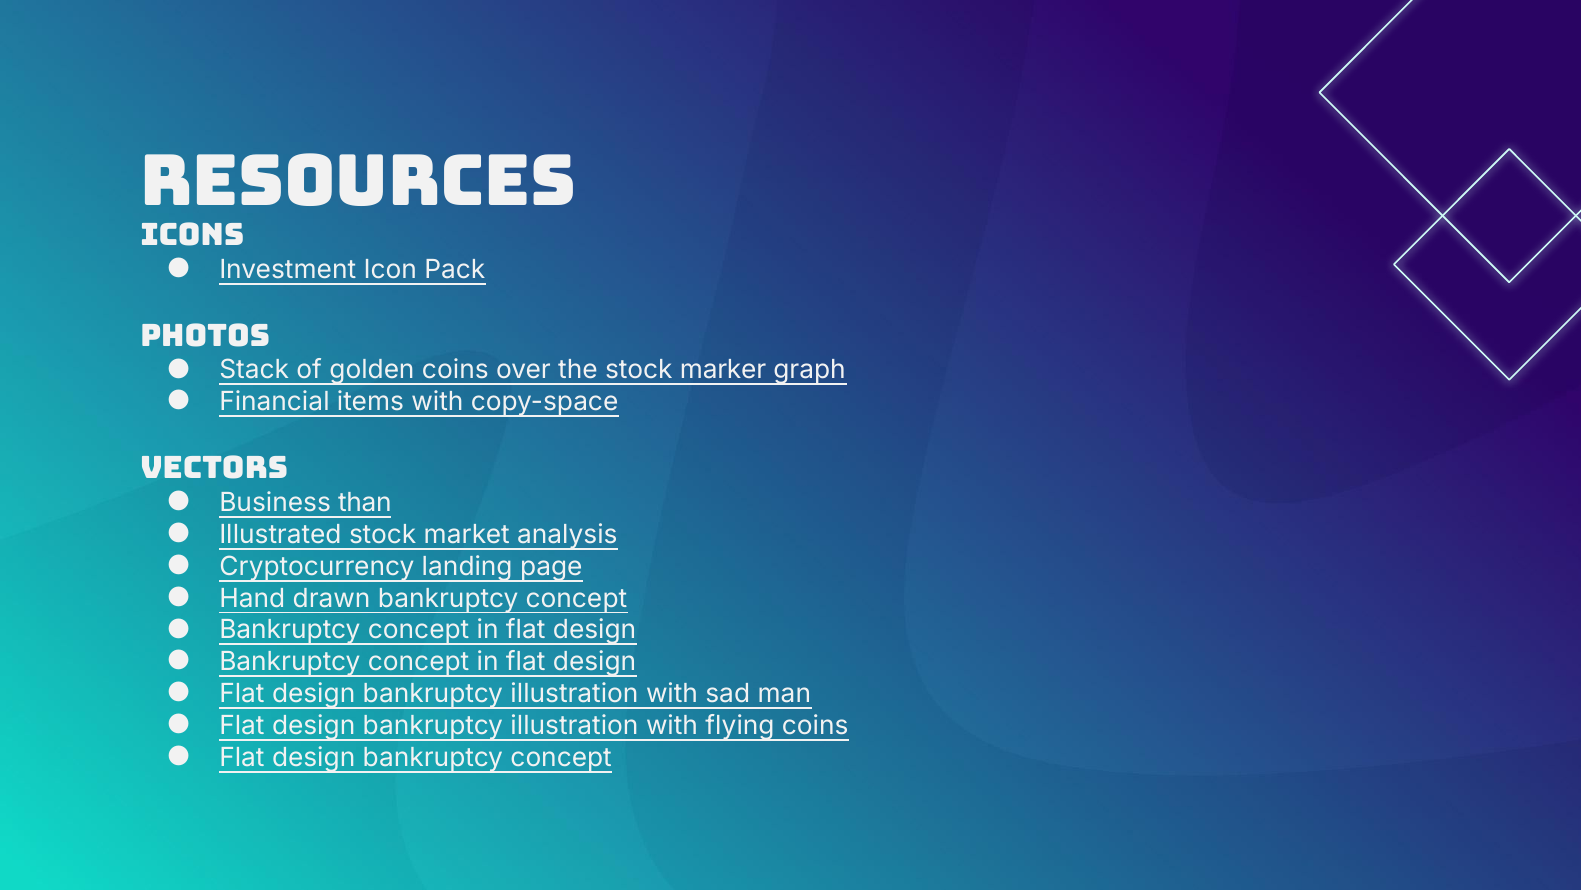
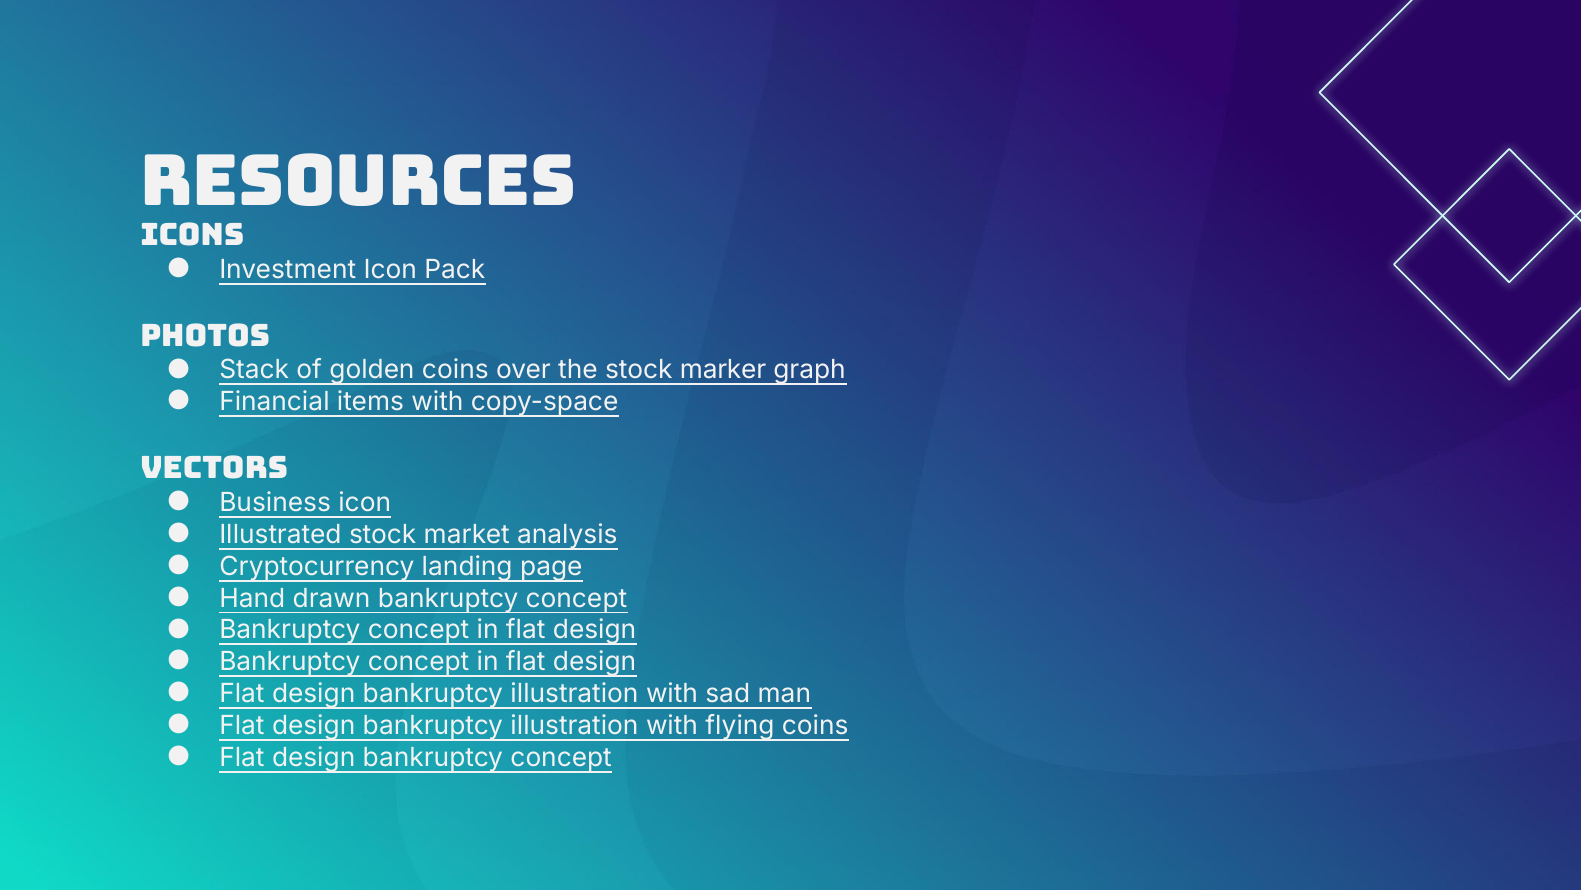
Business than: than -> icon
